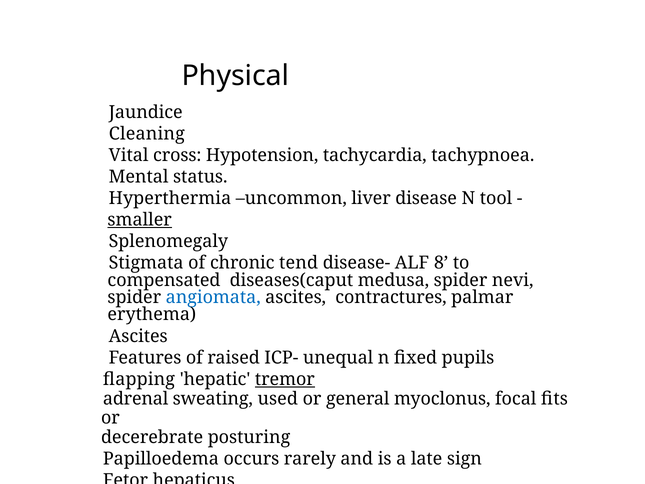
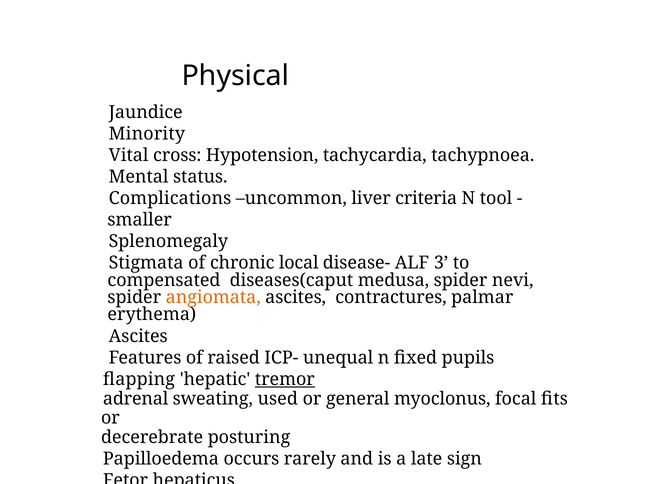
Cleaning: Cleaning -> Minority
Hyperthermia: Hyperthermia -> Complications
disease: disease -> criteria
smaller underline: present -> none
tend: tend -> local
8: 8 -> 3
angiomata colour: blue -> orange
